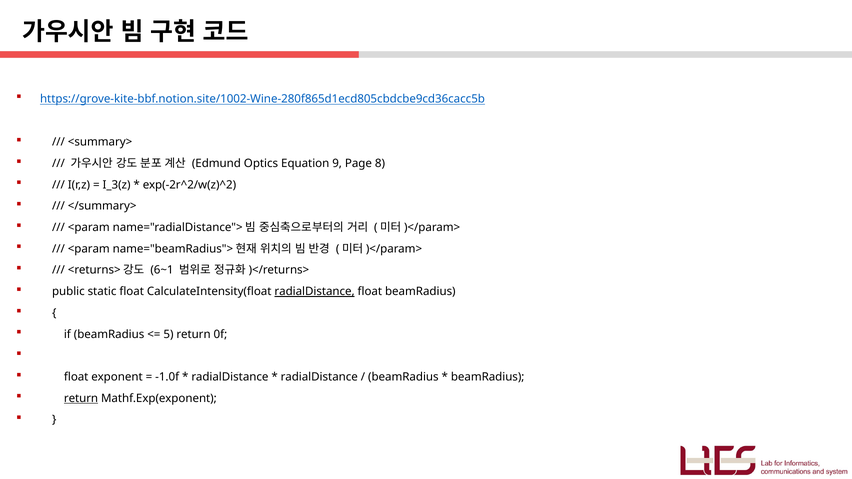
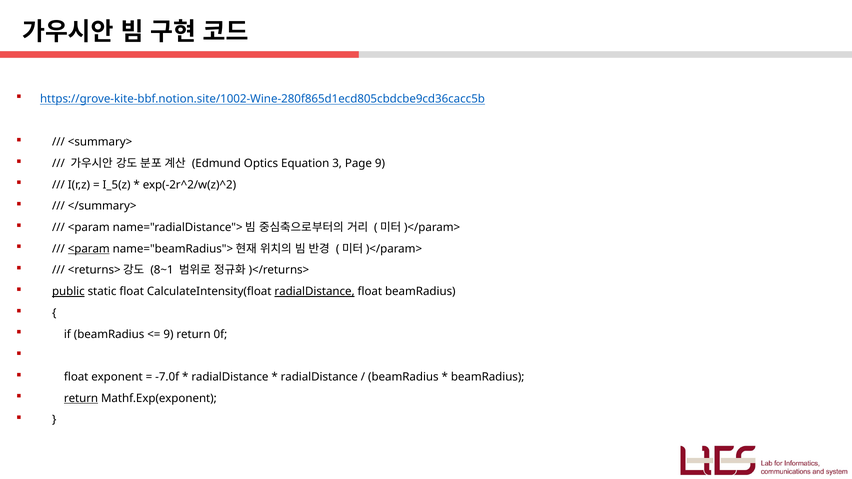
9: 9 -> 3
Page 8: 8 -> 9
I_3(z: I_3(z -> I_5(z
<param at (89, 249) underline: none -> present
6~1: 6~1 -> 8~1
public underline: none -> present
5 at (168, 334): 5 -> 9
-1.0f: -1.0f -> -7.0f
